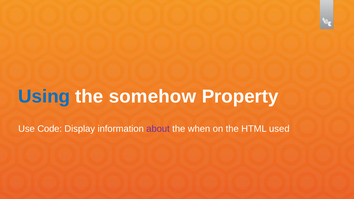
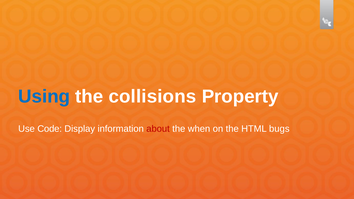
somehow: somehow -> collisions
about colour: purple -> red
used: used -> bugs
